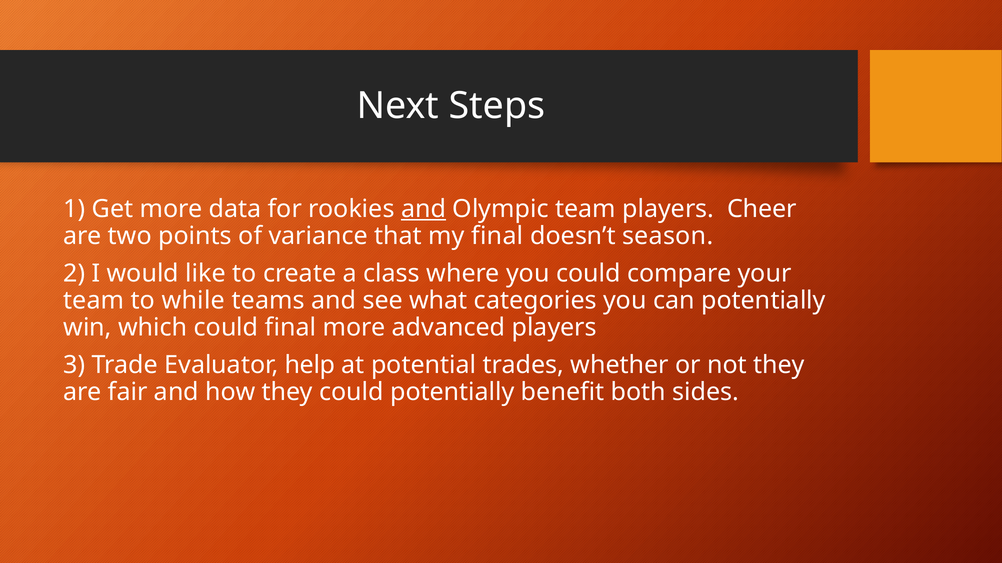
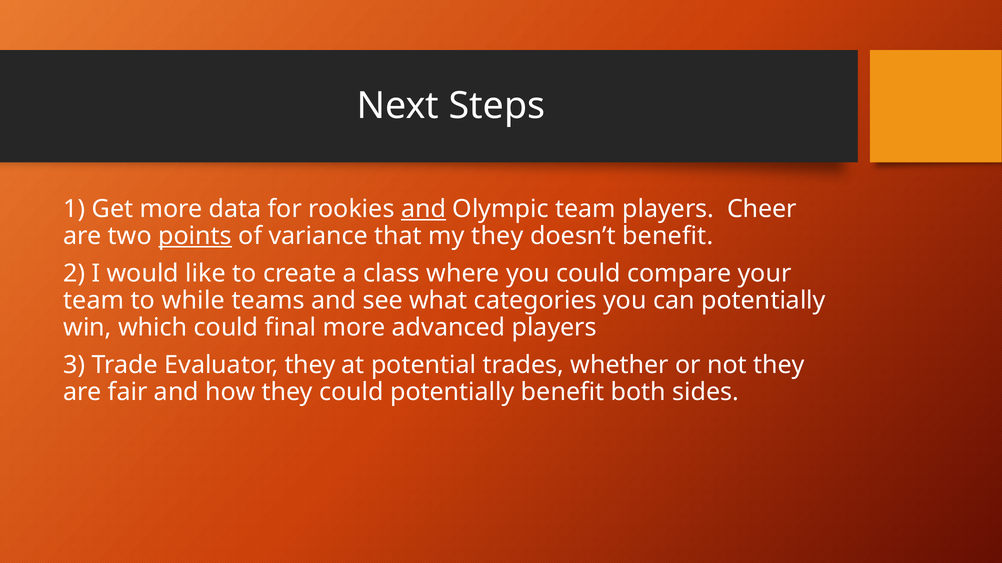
points underline: none -> present
my final: final -> they
doesn’t season: season -> benefit
Evaluator help: help -> they
